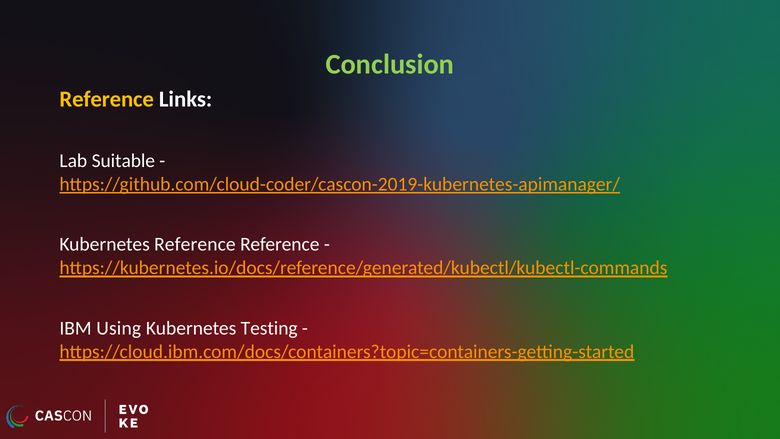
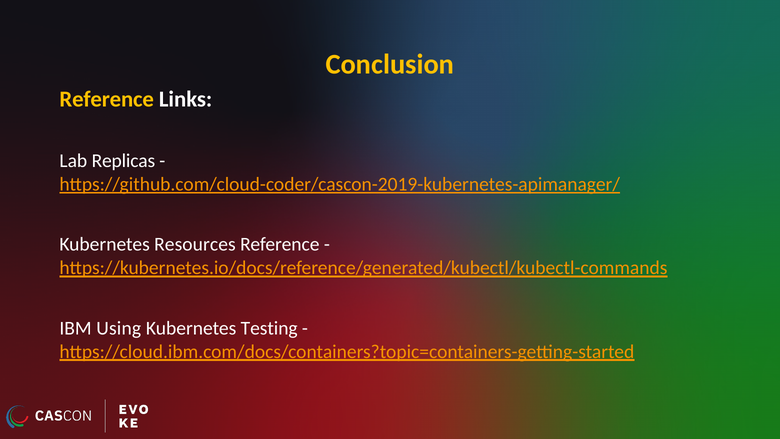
Conclusion colour: light green -> yellow
Suitable: Suitable -> Replicas
Kubernetes Reference: Reference -> Resources
